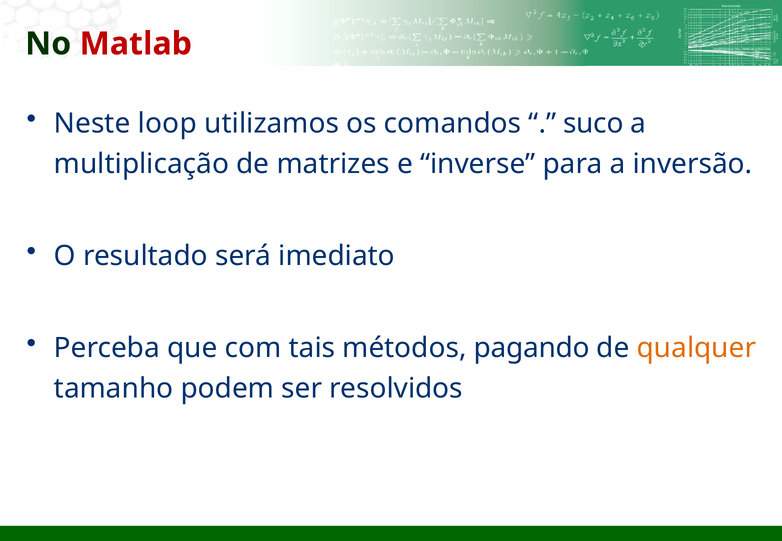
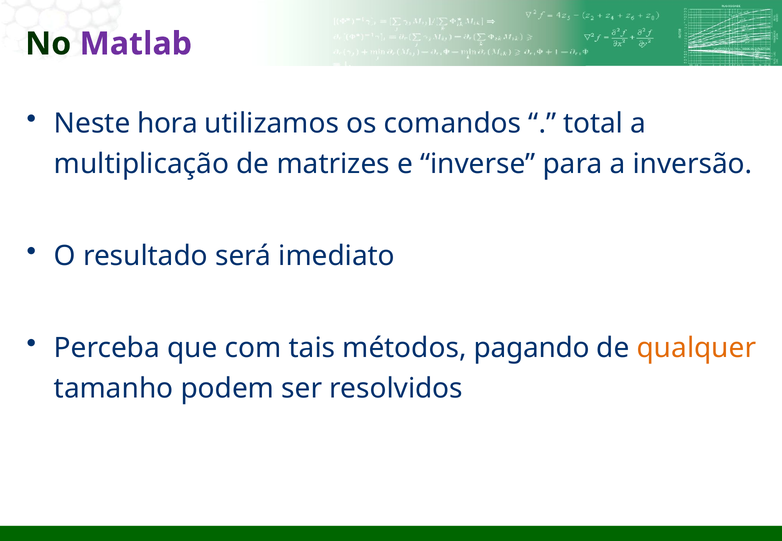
Matlab colour: red -> purple
loop: loop -> hora
suco: suco -> total
